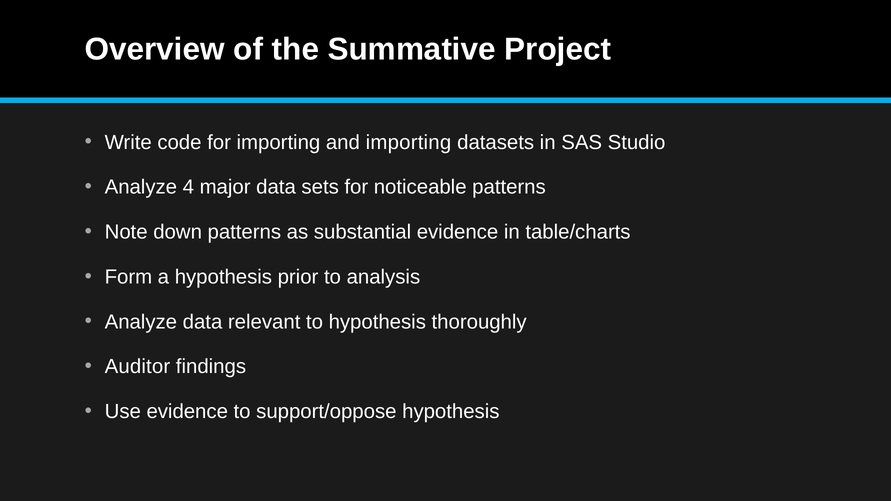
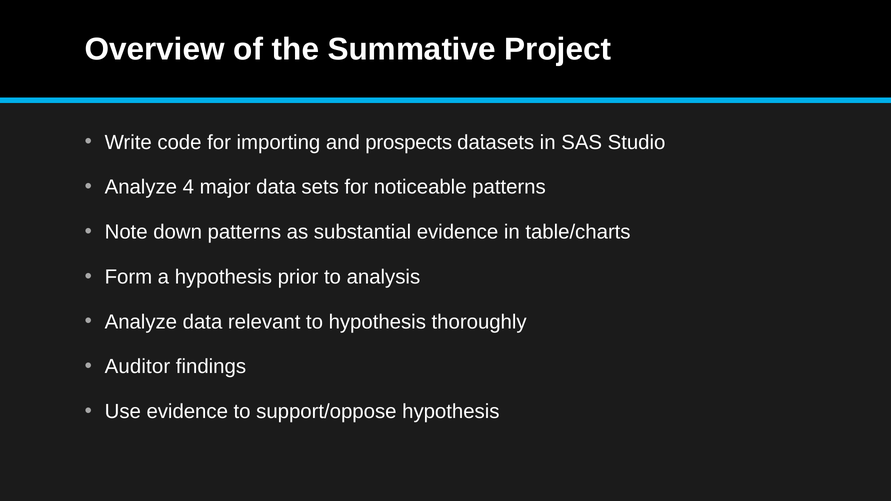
and importing: importing -> prospects
